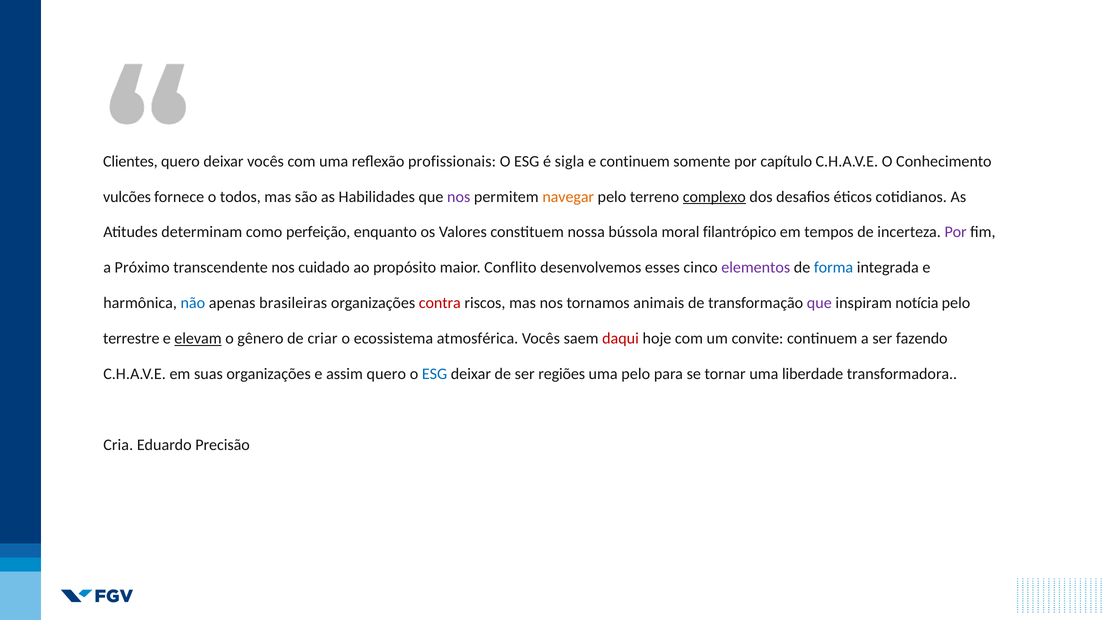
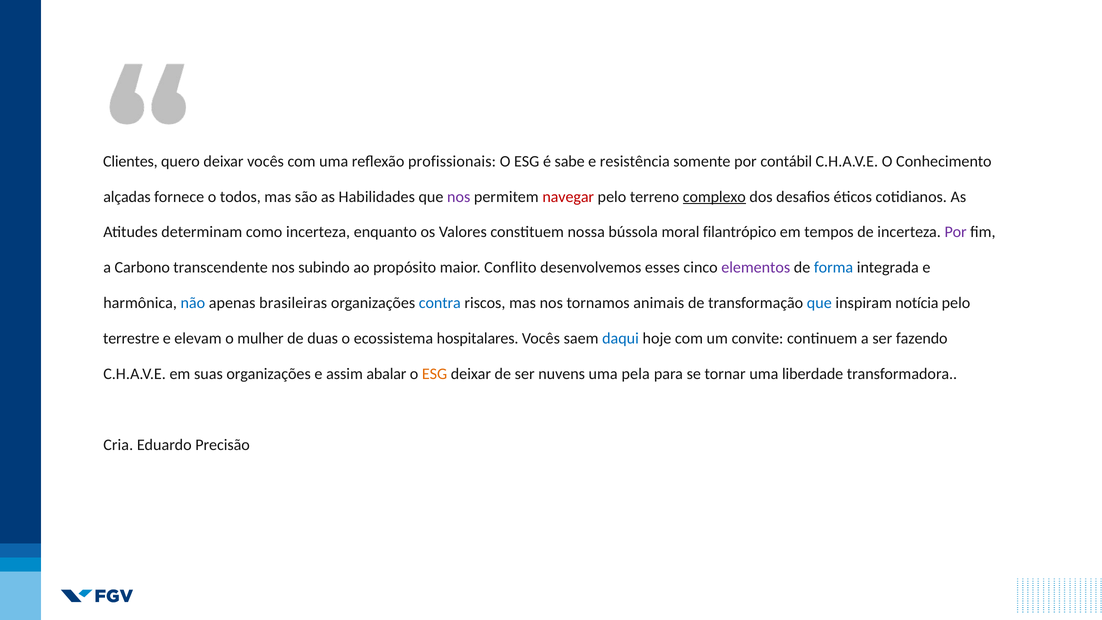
sigla: sigla -> sabe
e continuem: continuem -> resistência
capítulo: capítulo -> contábil
vulcões: vulcões -> alçadas
navegar colour: orange -> red
como perfeição: perfeição -> incerteza
Próximo: Próximo -> Carbono
cuidado: cuidado -> subindo
contra colour: red -> blue
que at (819, 303) colour: purple -> blue
elevam underline: present -> none
gênero: gênero -> mulher
criar: criar -> duas
atmosférica: atmosférica -> hospitalares
daqui colour: red -> blue
assim quero: quero -> abalar
ESG at (435, 374) colour: blue -> orange
regiões: regiões -> nuvens
uma pelo: pelo -> pela
